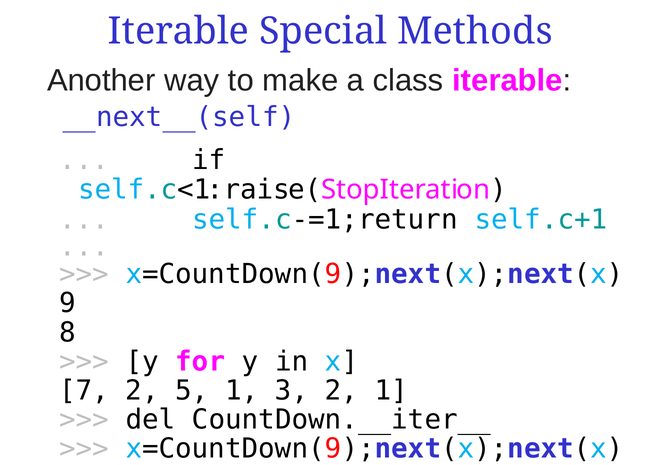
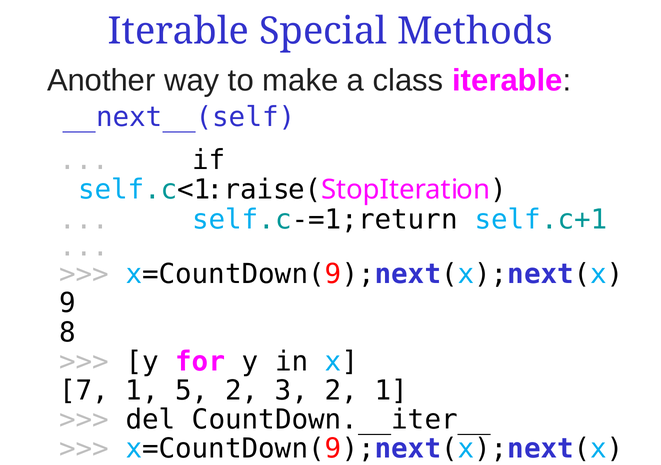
7 2: 2 -> 1
5 1: 1 -> 2
